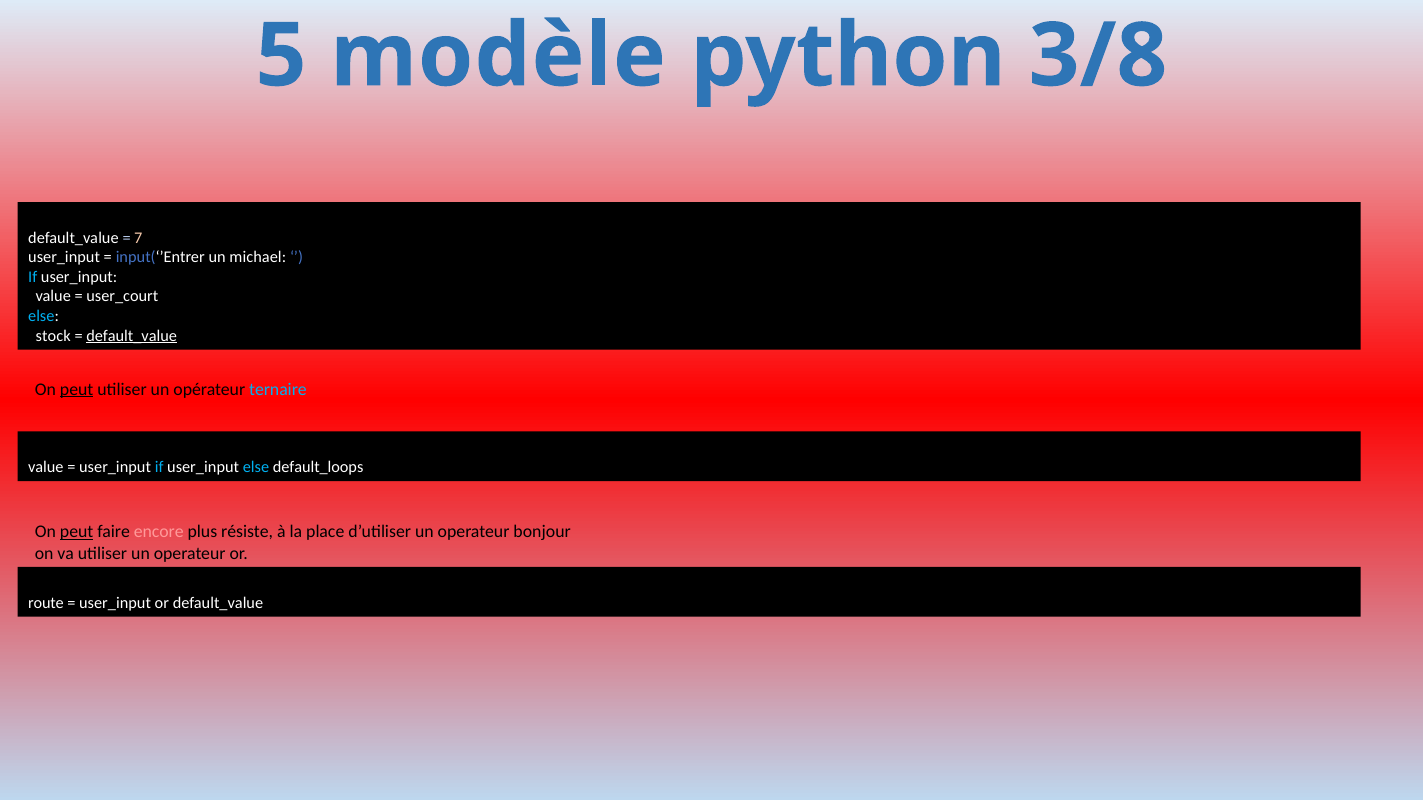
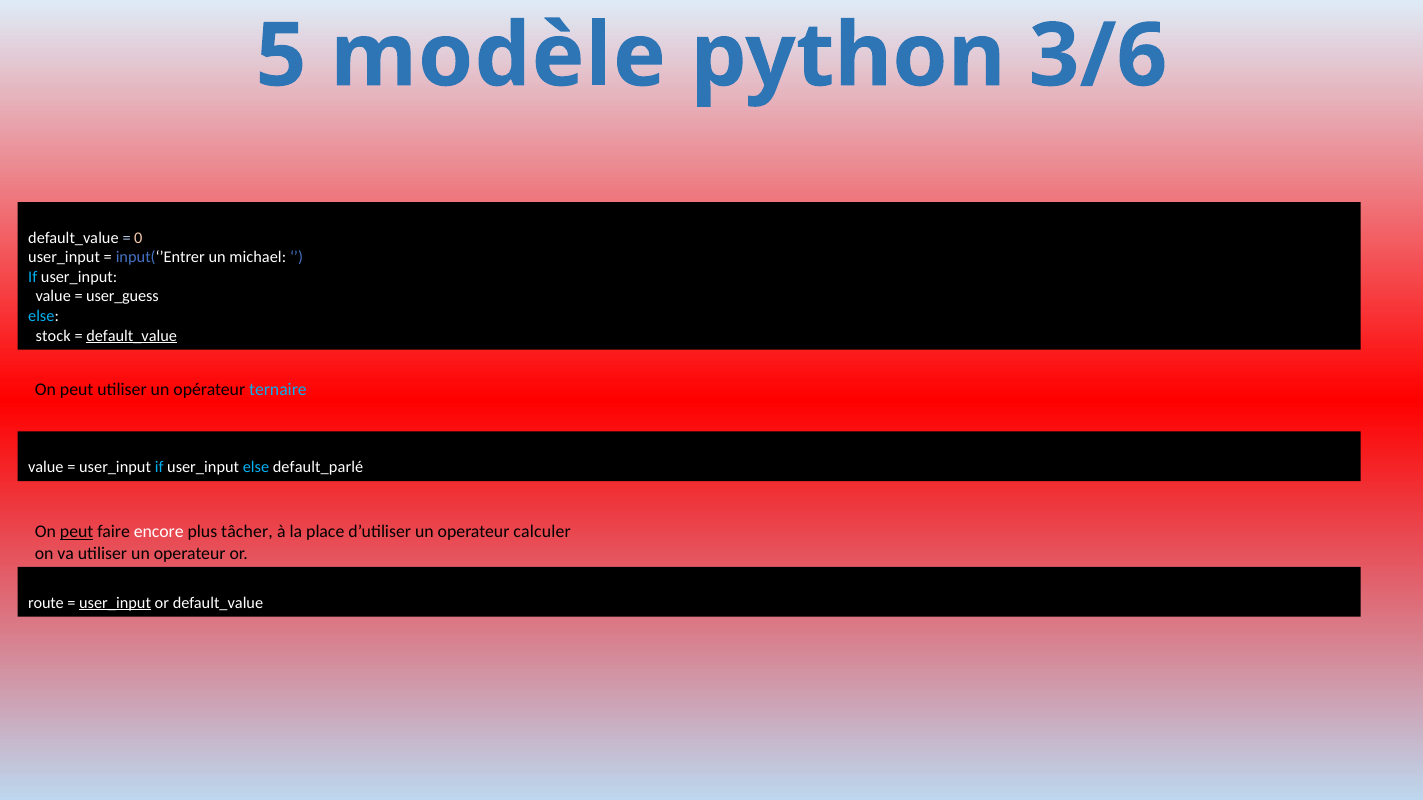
3/8: 3/8 -> 3/6
7: 7 -> 0
user_court: user_court -> user_guess
peut at (77, 389) underline: present -> none
default_loops: default_loops -> default_parlé
encore colour: pink -> white
résiste: résiste -> tâcher
bonjour: bonjour -> calculer
user_input at (115, 603) underline: none -> present
